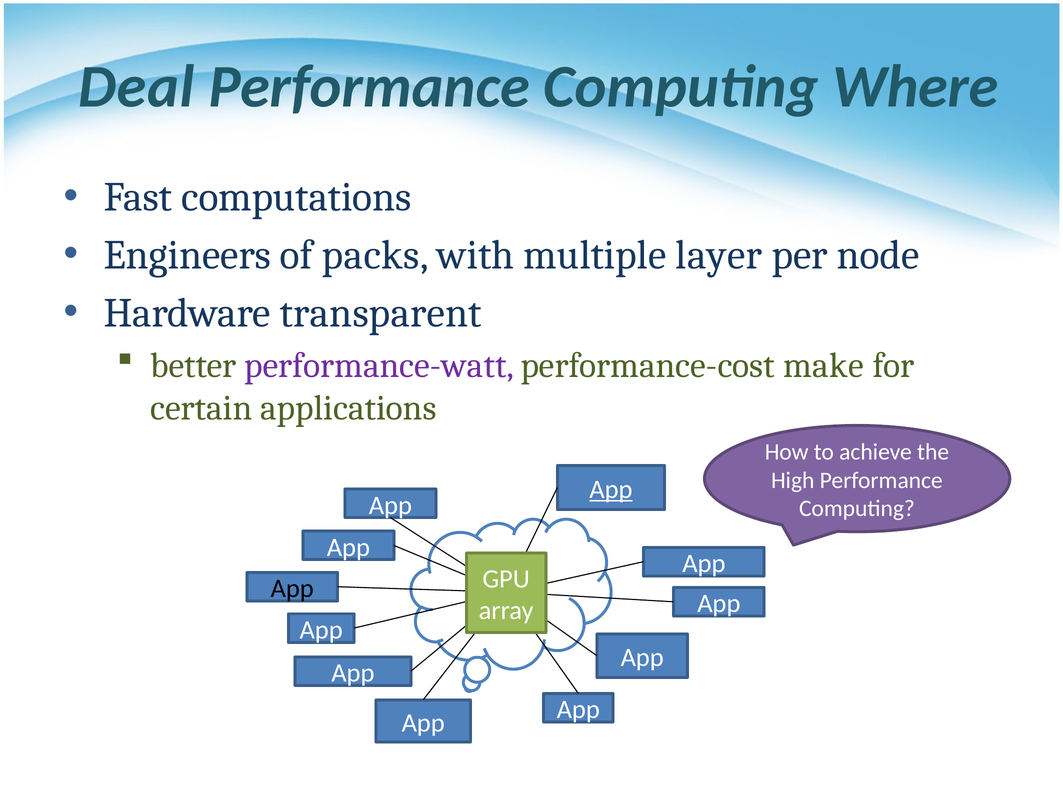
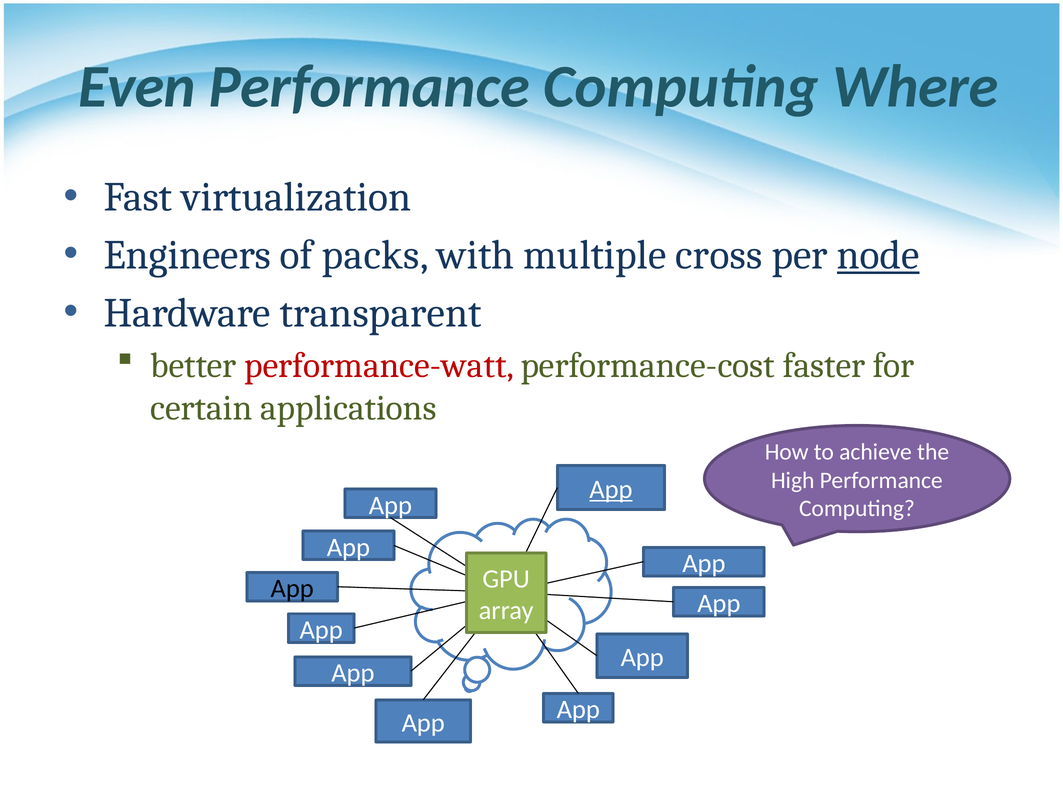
Deal: Deal -> Even
computations: computations -> virtualization
layer: layer -> cross
node underline: none -> present
performance-watt colour: purple -> red
make: make -> faster
